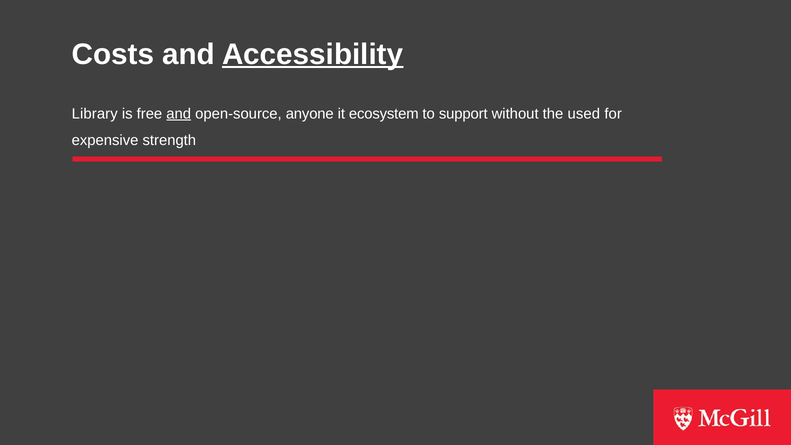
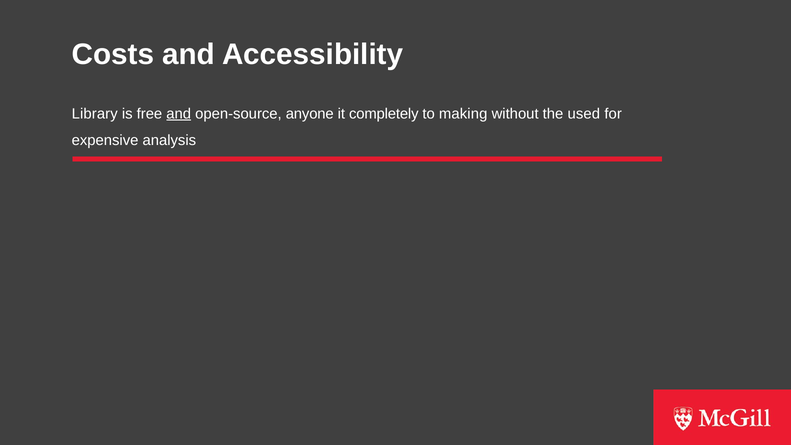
Accessibility underline: present -> none
ecosystem: ecosystem -> completely
support: support -> making
strength: strength -> analysis
